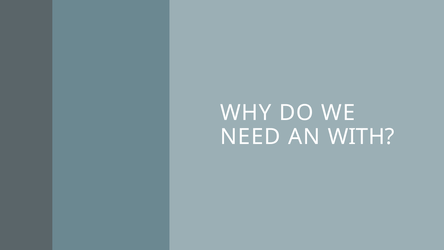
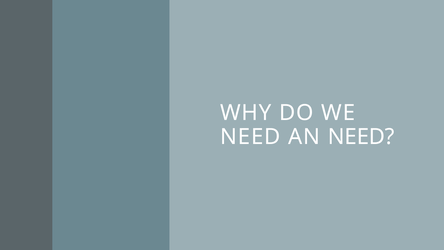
AN WITH: WITH -> NEED
